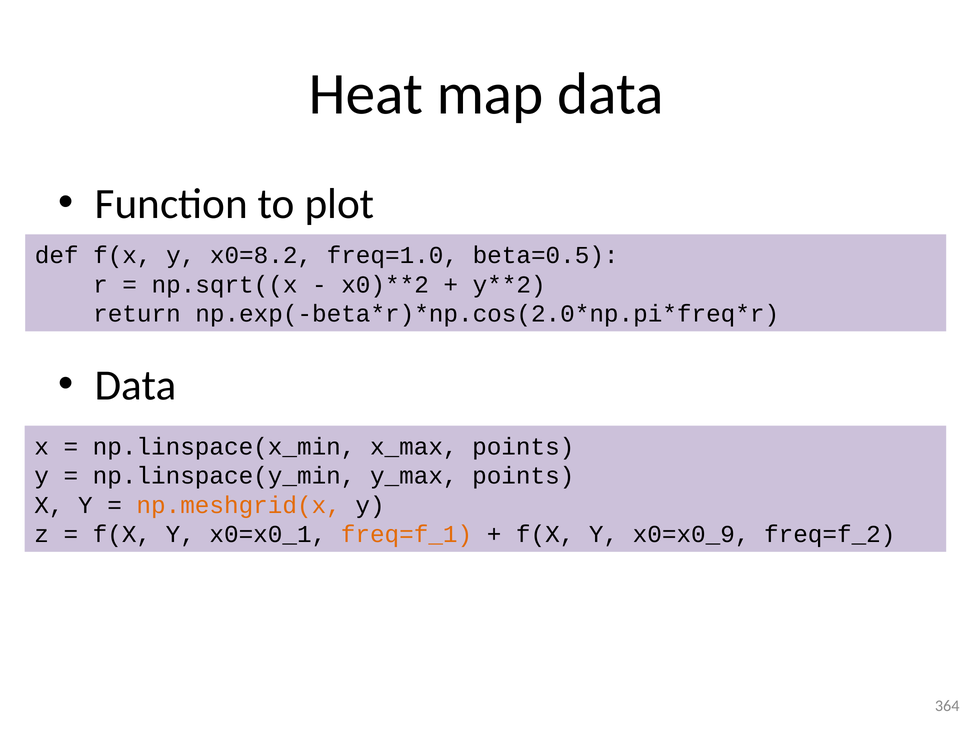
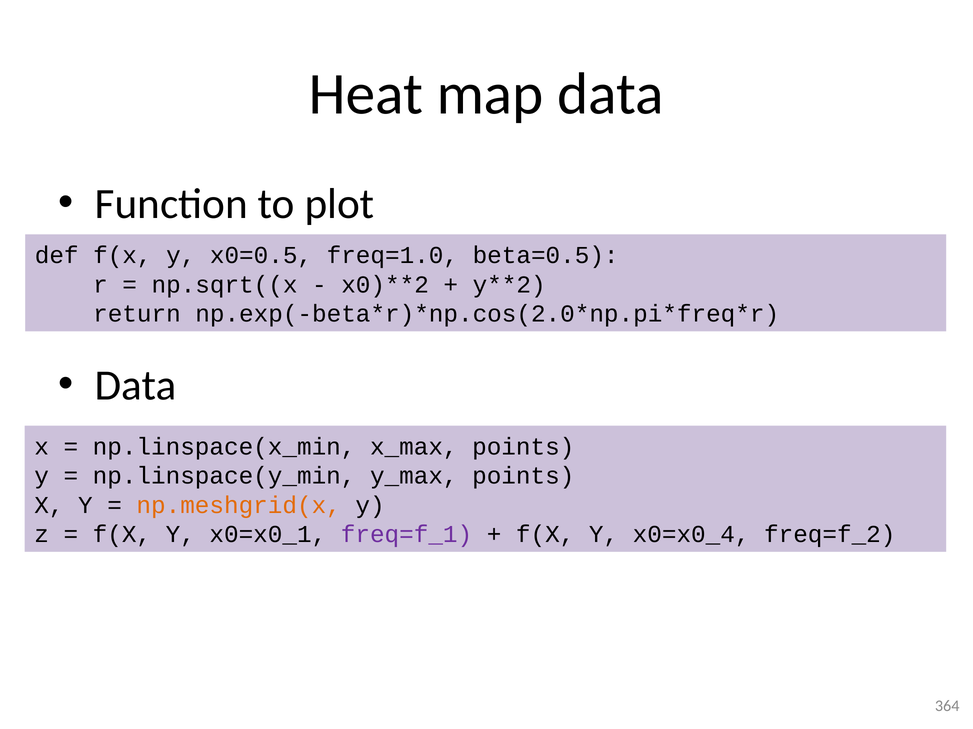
x0=8.2: x0=8.2 -> x0=0.5
freq=f_1 colour: orange -> purple
x0=x0_9: x0=x0_9 -> x0=x0_4
